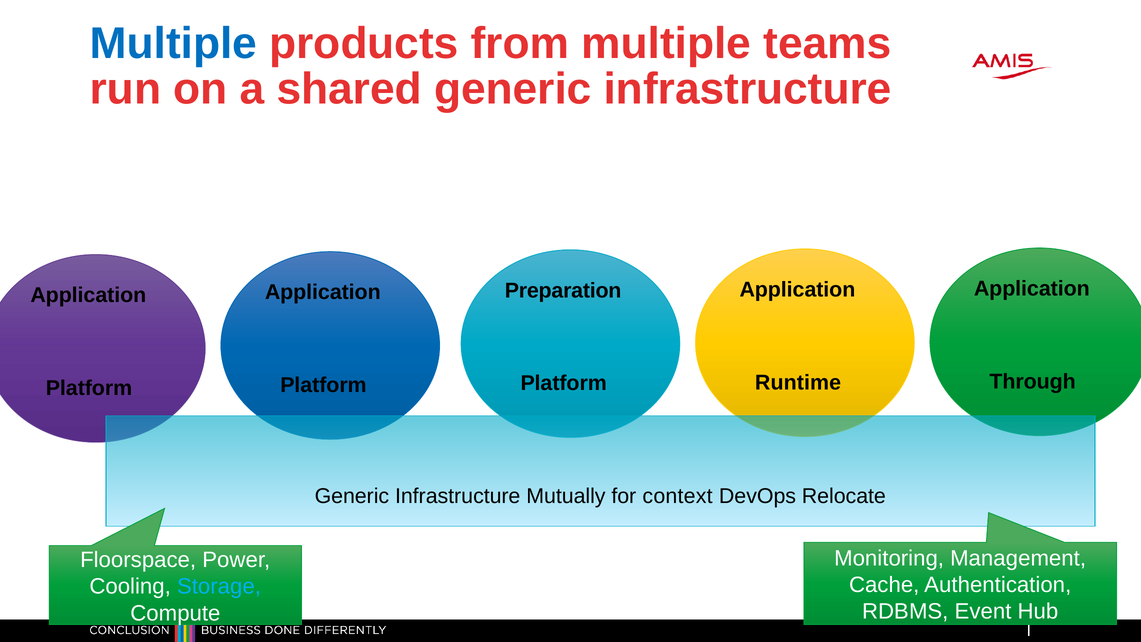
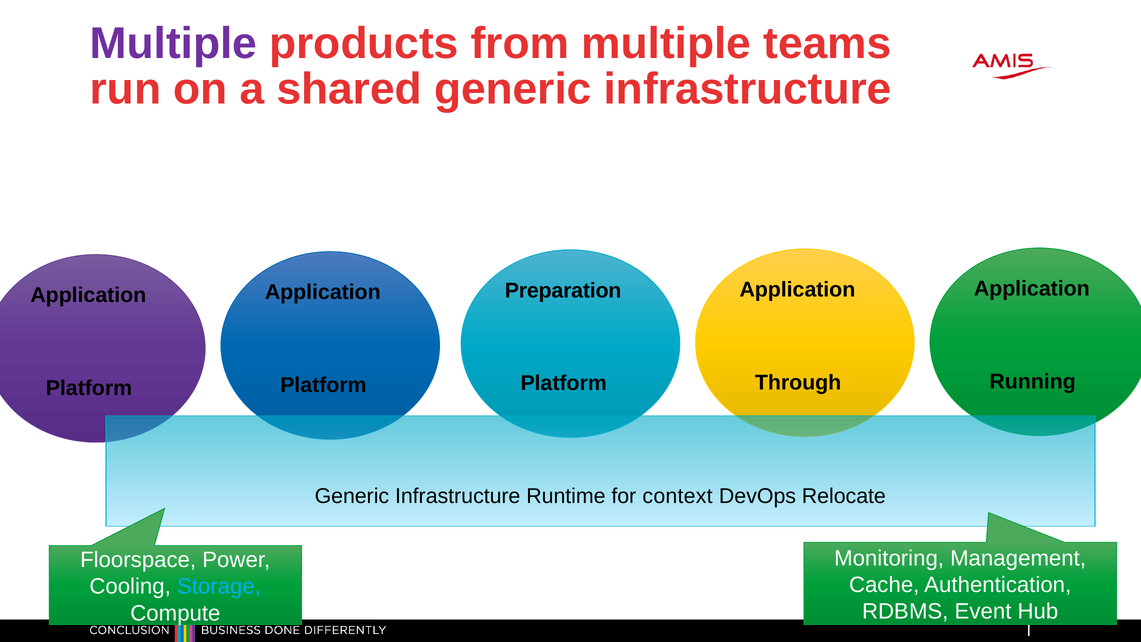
Multiple at (173, 44) colour: blue -> purple
Through: Through -> Running
Runtime: Runtime -> Through
Mutually: Mutually -> Runtime
